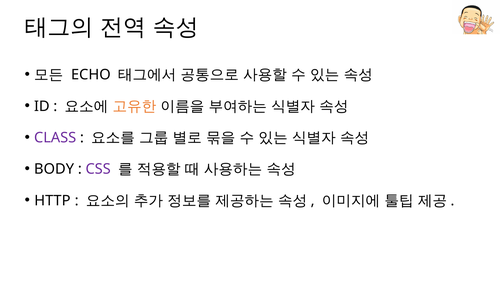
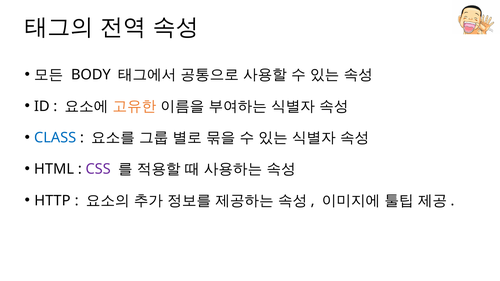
ECHO: ECHO -> BODY
CLASS colour: purple -> blue
BODY: BODY -> HTML
